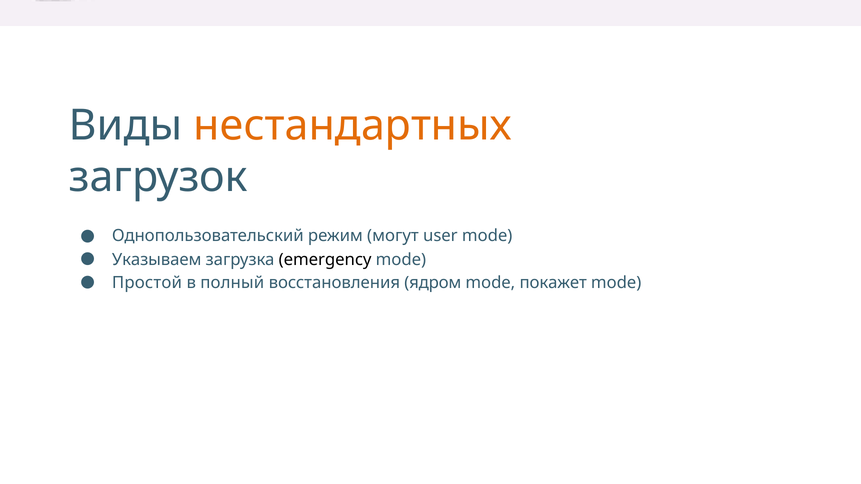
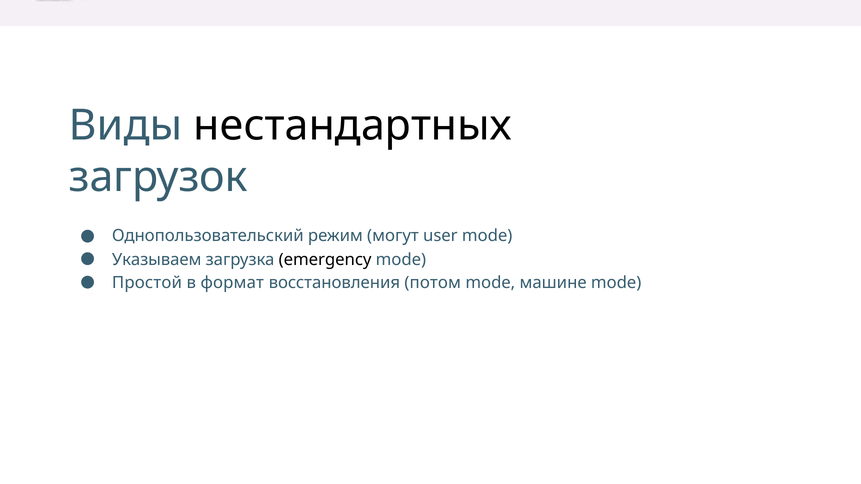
нестандартных colour: orange -> black
полный: полный -> формат
ядром: ядром -> потом
покажет: покажет -> машине
